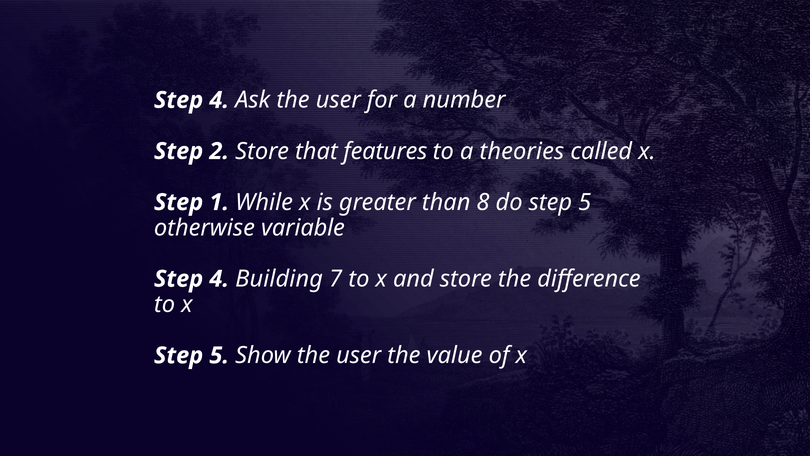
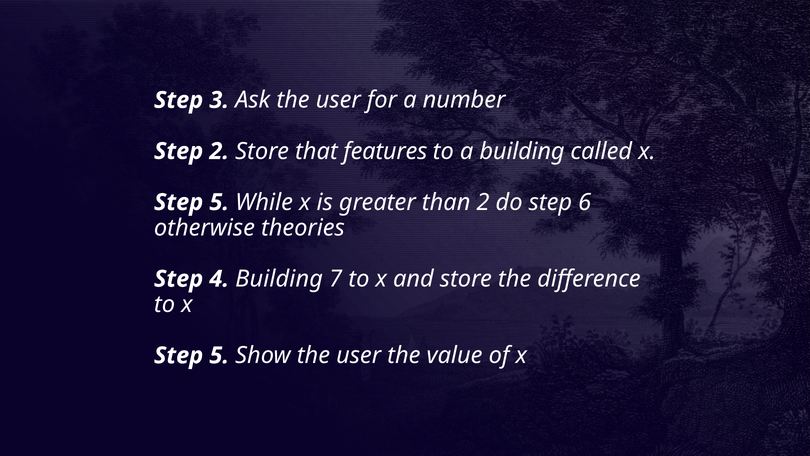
4 at (219, 100): 4 -> 3
a theories: theories -> building
1 at (219, 202): 1 -> 5
than 8: 8 -> 2
do step 5: 5 -> 6
variable: variable -> theories
